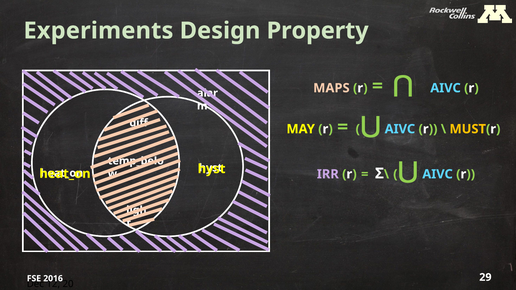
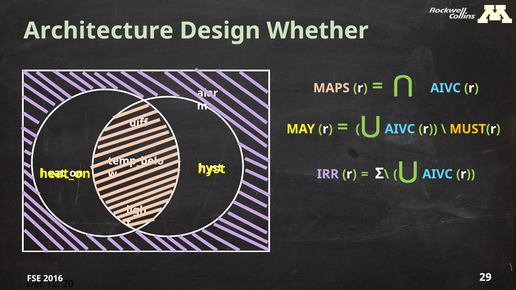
Experiments: Experiments -> Architecture
Property: Property -> Whether
